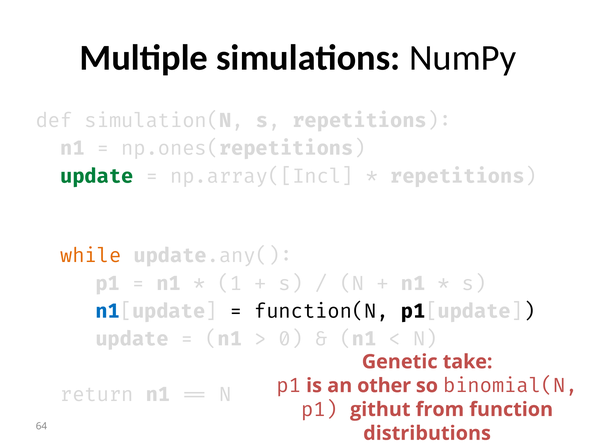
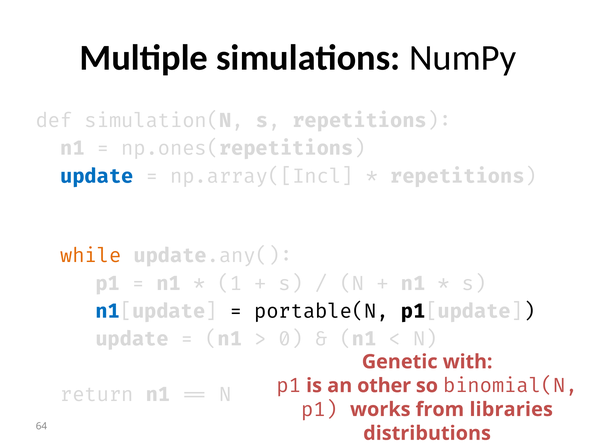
update at (97, 176) colour: green -> blue
function(N: function(N -> portable(N
take: take -> with
githut: githut -> works
function: function -> libraries
